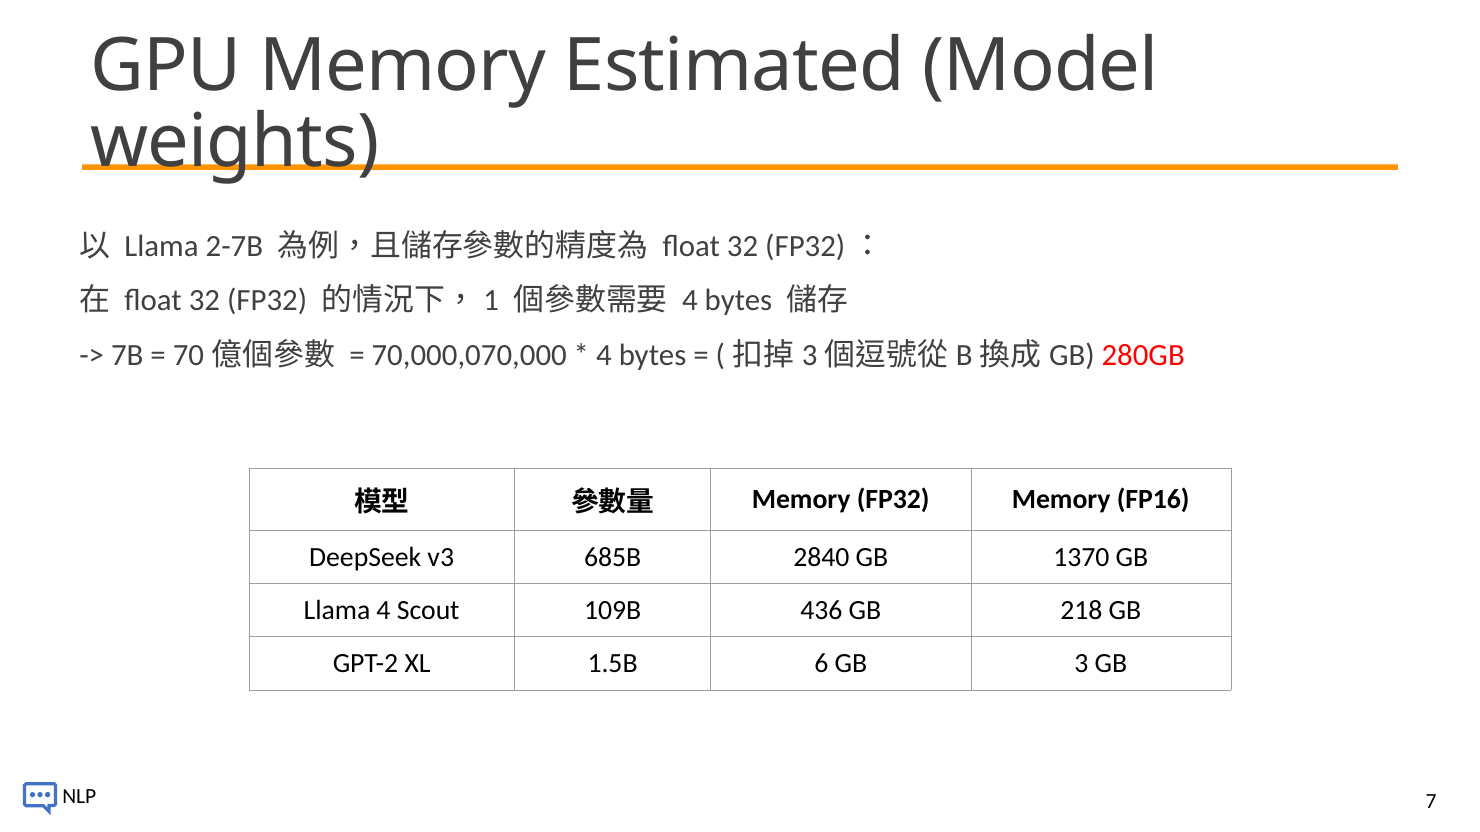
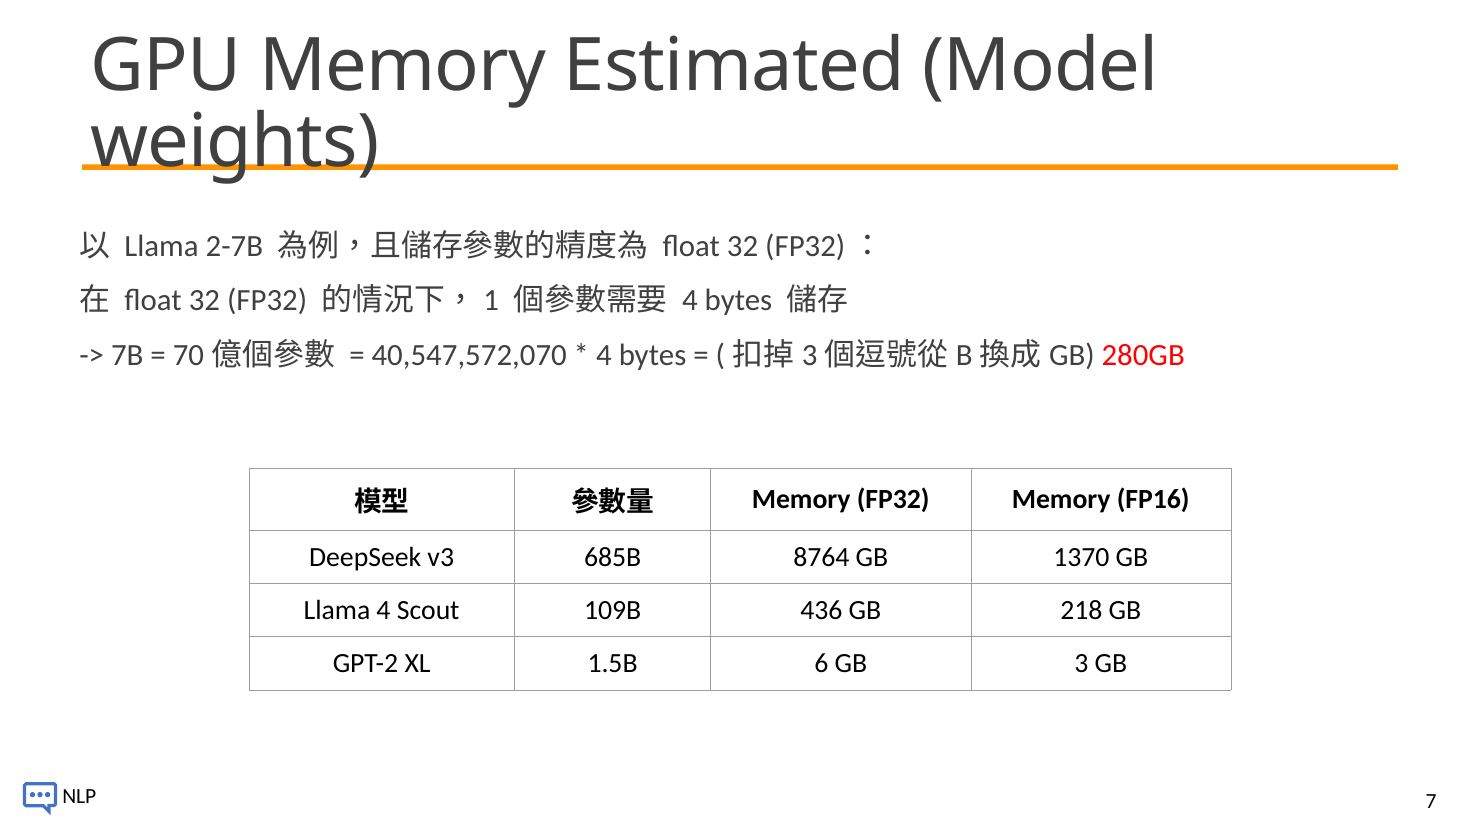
70,000,070,000: 70,000,070,000 -> 40,547,572,070
2840: 2840 -> 8764
